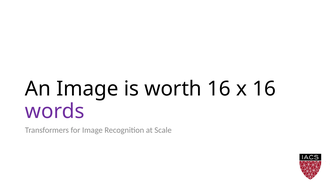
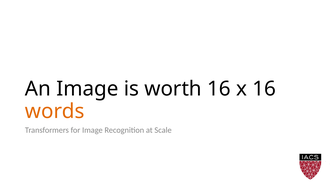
words colour: purple -> orange
